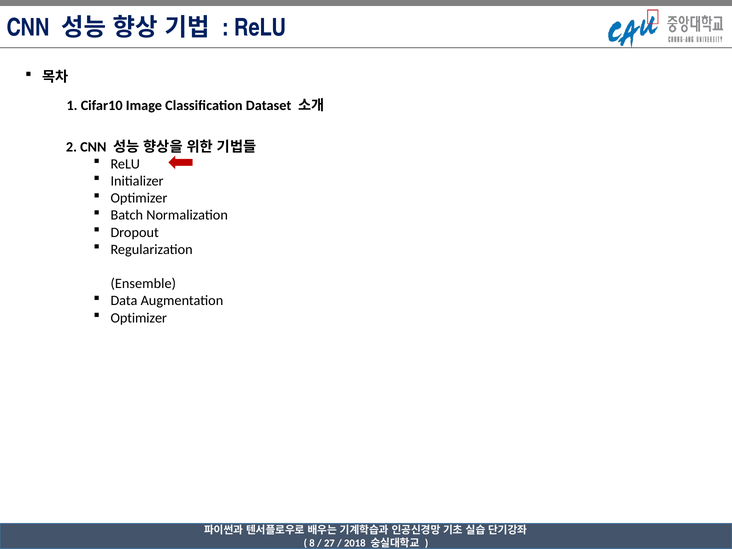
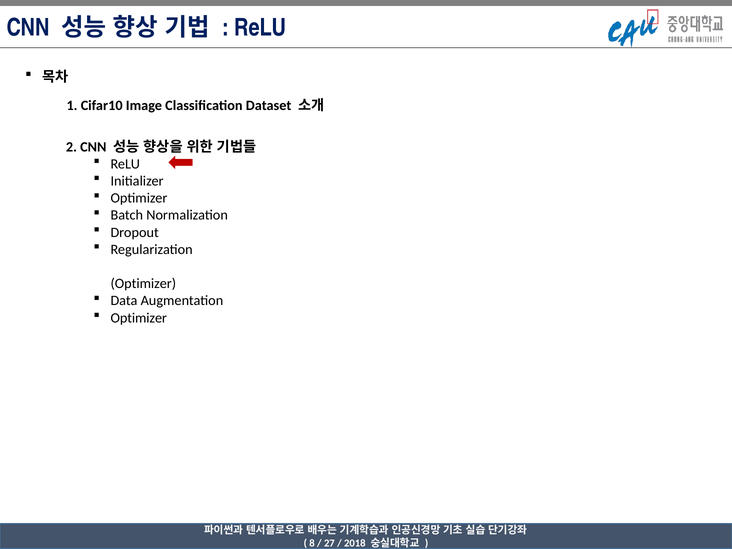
Ensemble at (143, 284): Ensemble -> Optimizer
